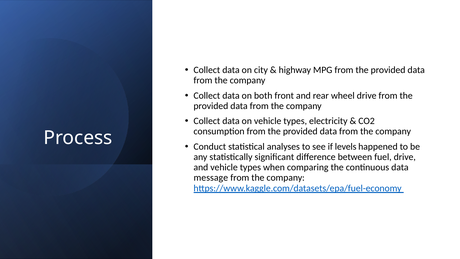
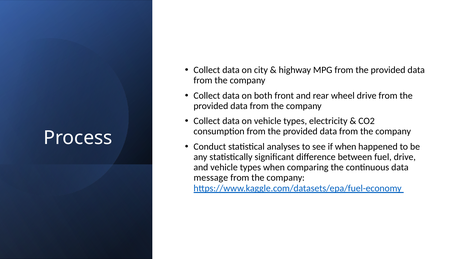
if levels: levels -> when
